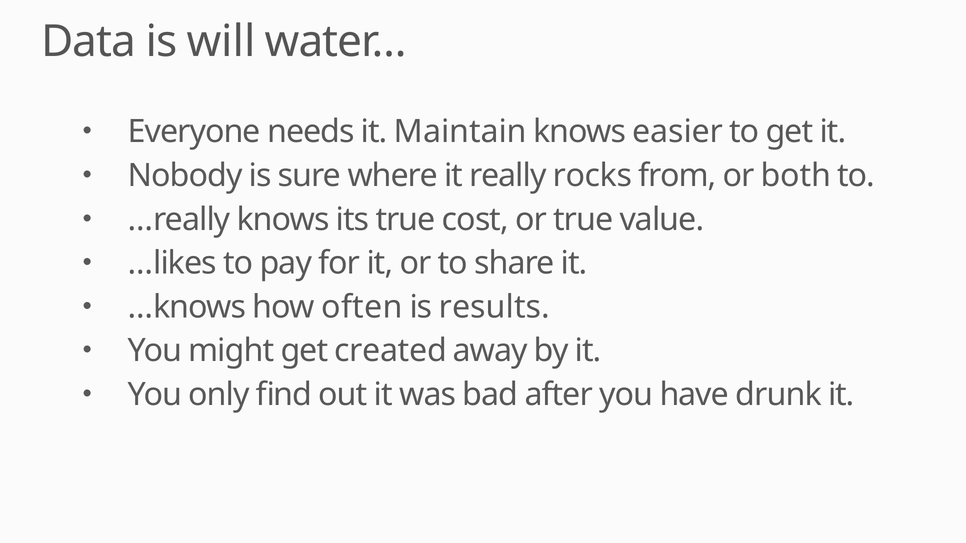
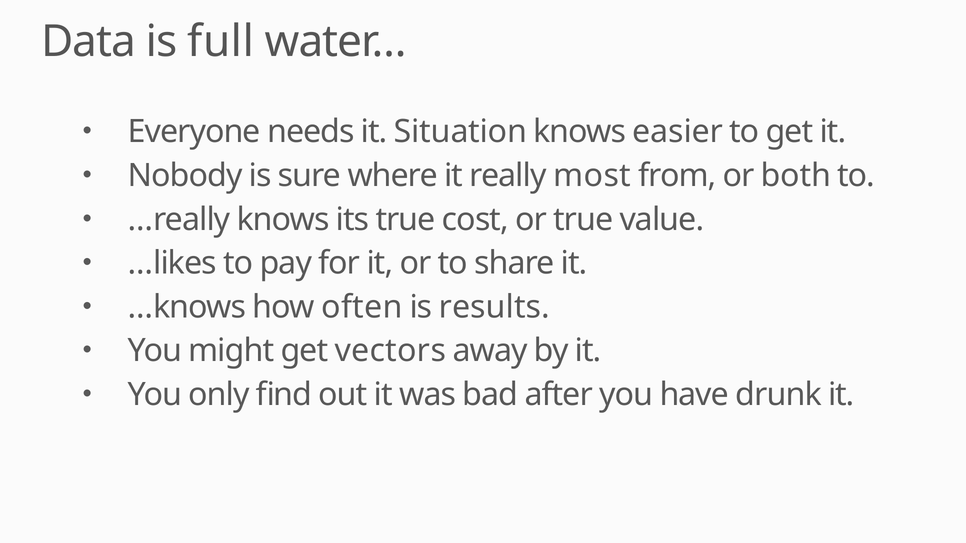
will: will -> full
Maintain: Maintain -> Situation
rocks: rocks -> most
created: created -> vectors
